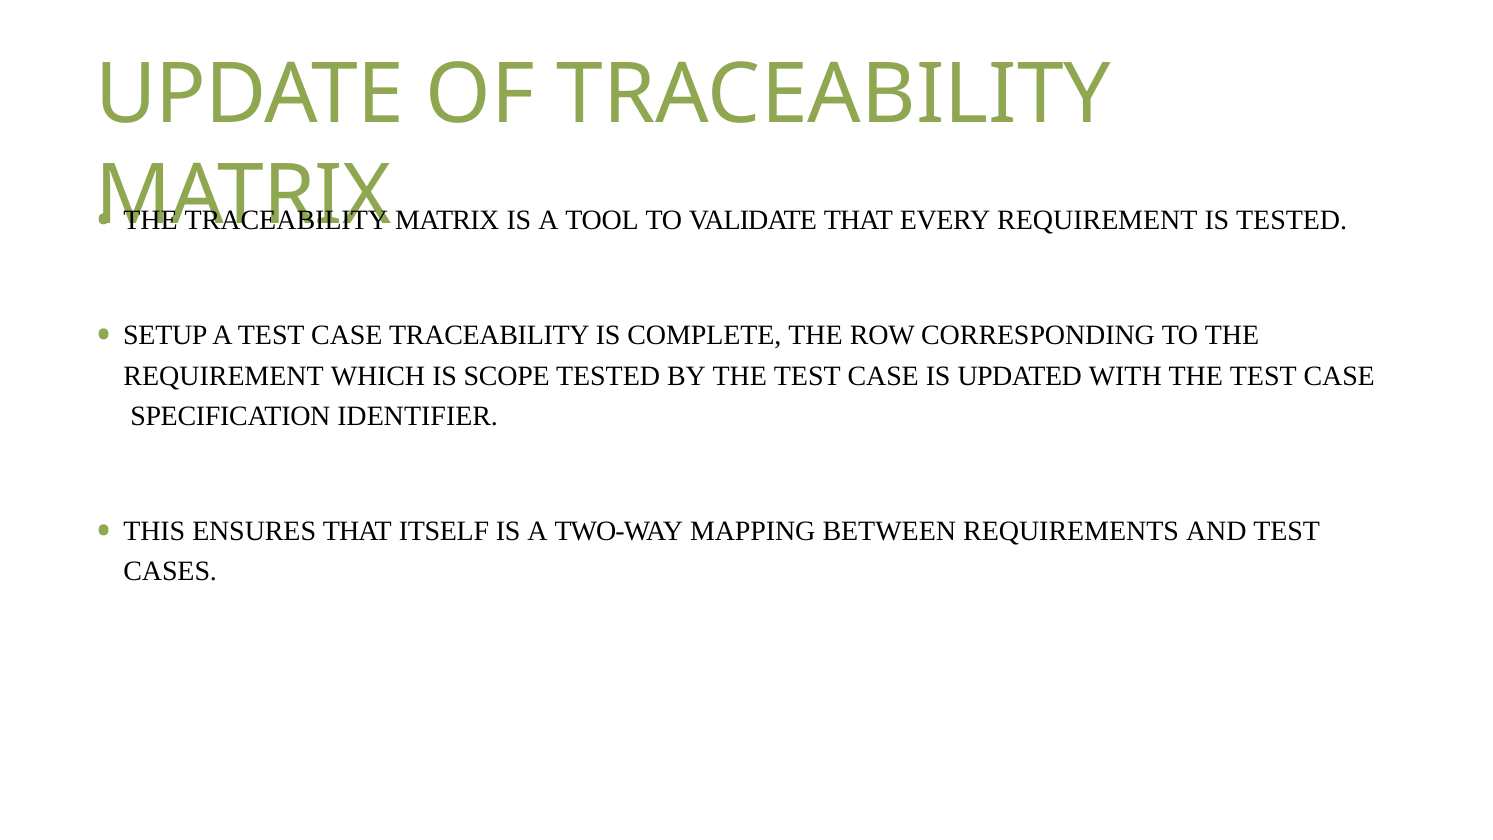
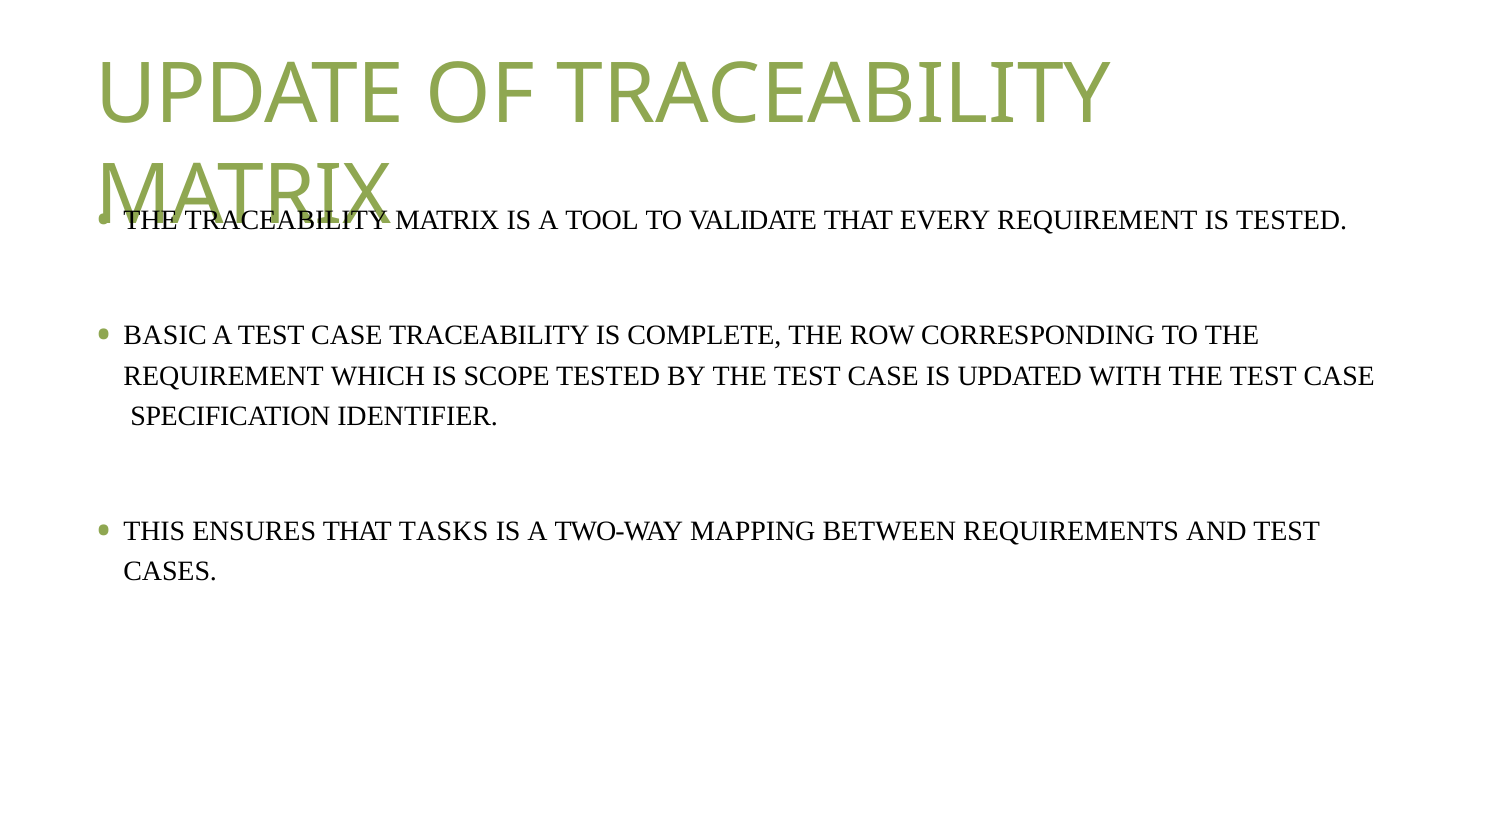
SETUP: SETUP -> BASIC
ITSELF: ITSELF -> TASKS
